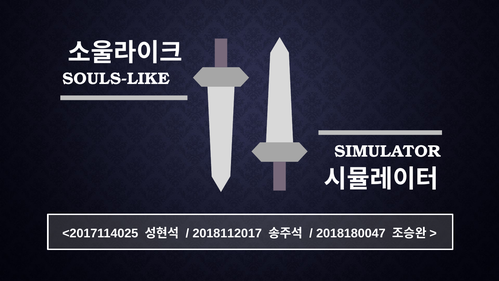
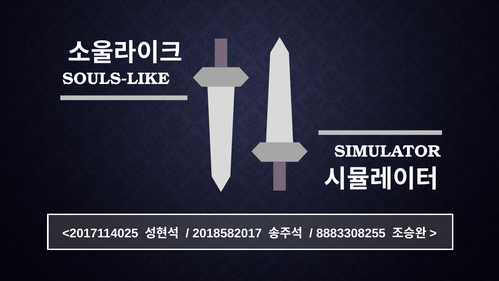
2018112017: 2018112017 -> 2018582017
2018180047: 2018180047 -> 8883308255
